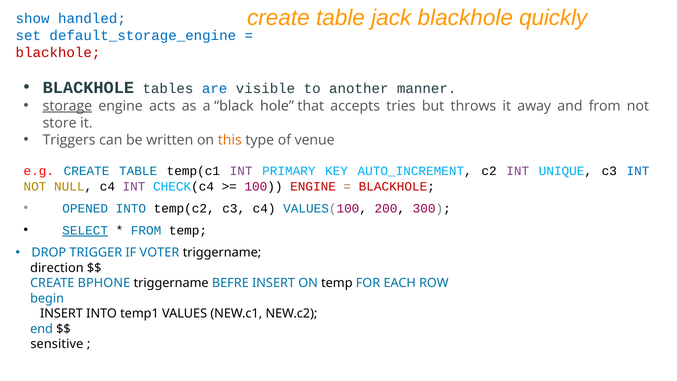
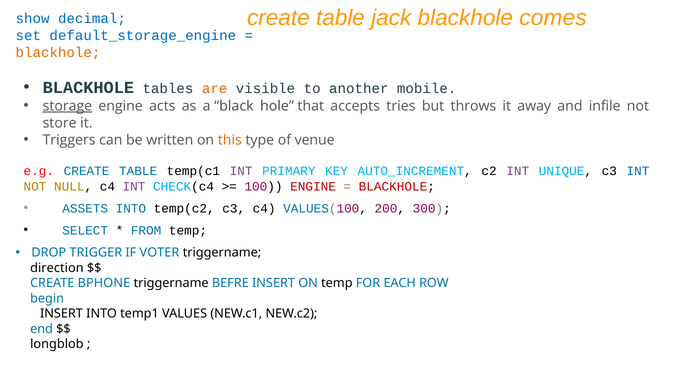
quickly: quickly -> comes
handled: handled -> decimal
blackhole at (58, 52) colour: red -> orange
are colour: blue -> orange
manner: manner -> mobile
and from: from -> infile
OPENED: OPENED -> ASSETS
SELECT underline: present -> none
sensitive: sensitive -> longblob
